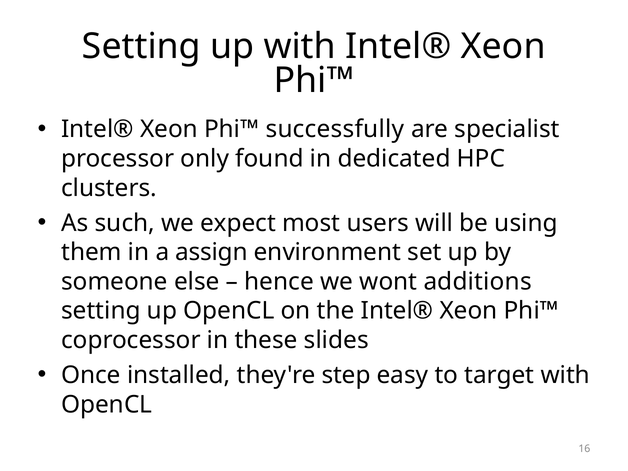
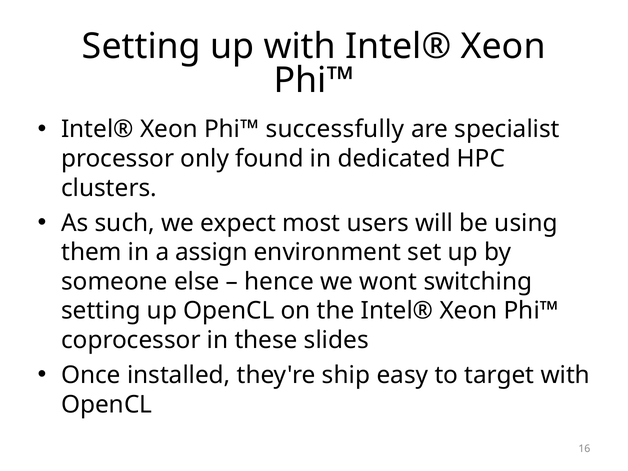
additions: additions -> switching
step: step -> ship
